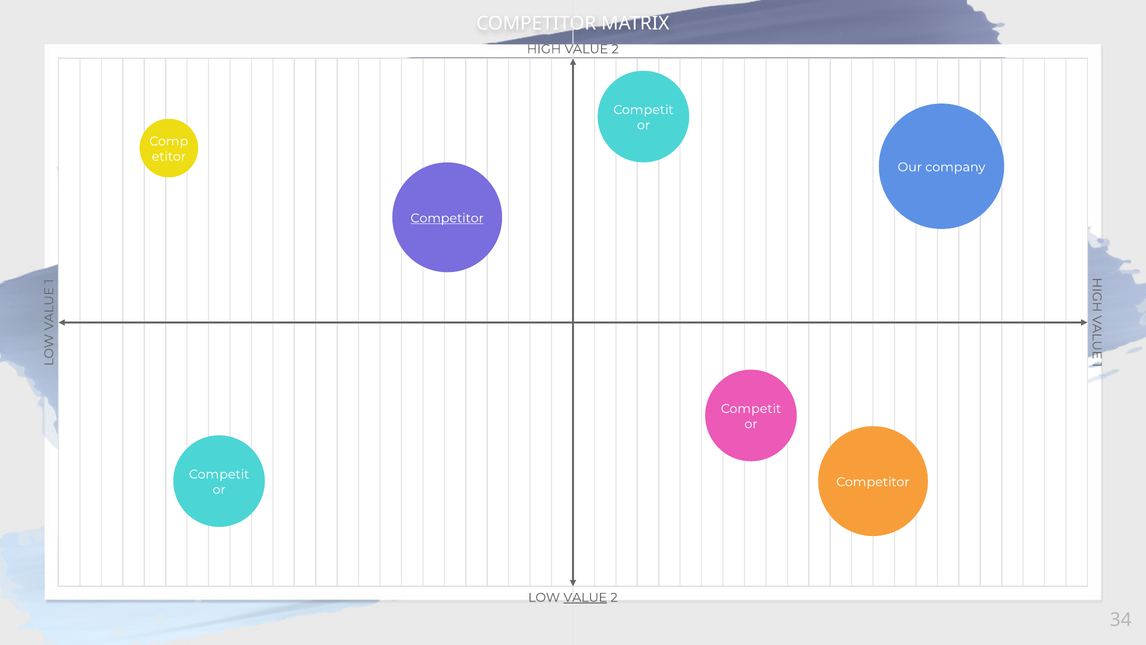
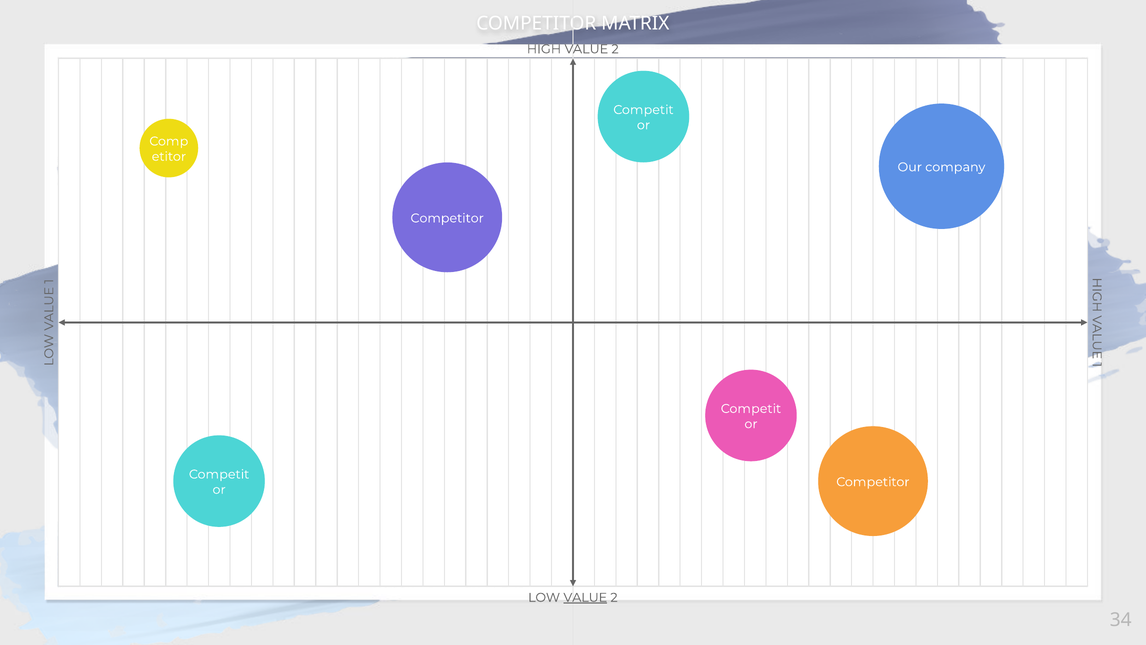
Competitor at (447, 218) underline: present -> none
